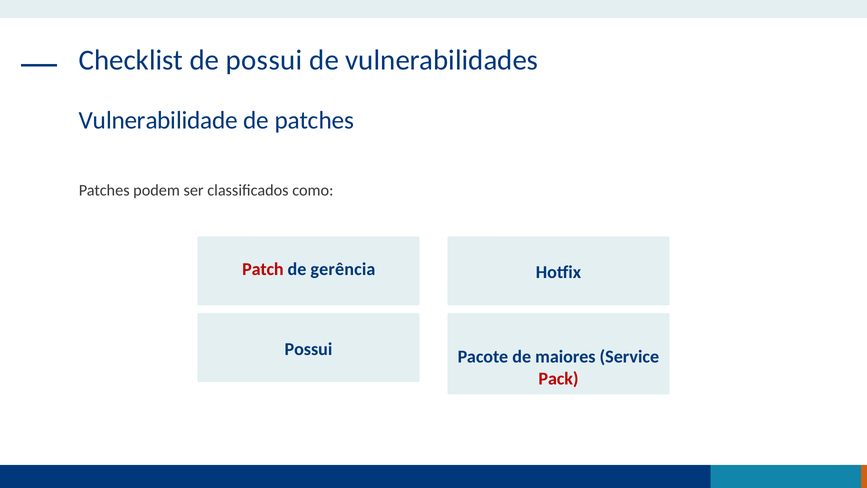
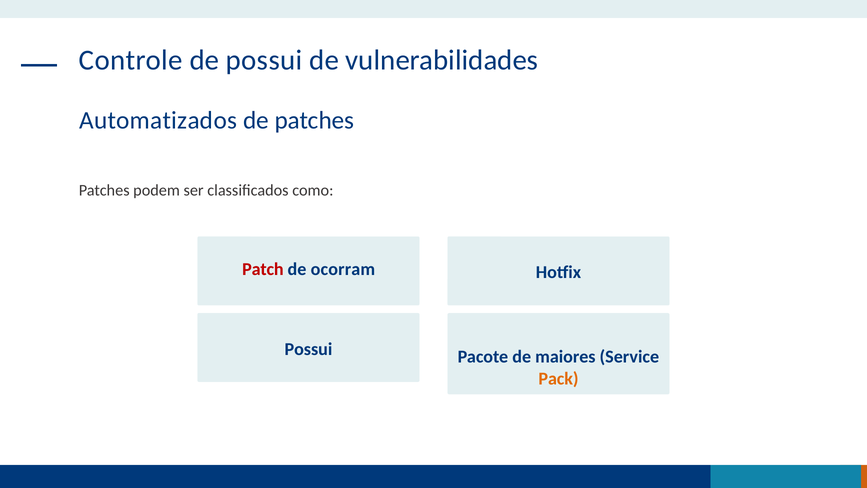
Checklist: Checklist -> Controle
Vulnerabilidade: Vulnerabilidade -> Automatizados
gerência: gerência -> ocorram
Pack colour: red -> orange
